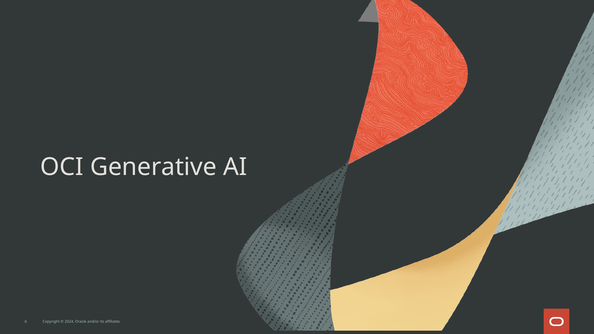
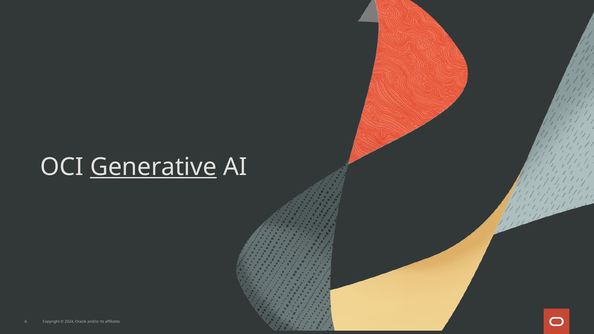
Generative underline: none -> present
